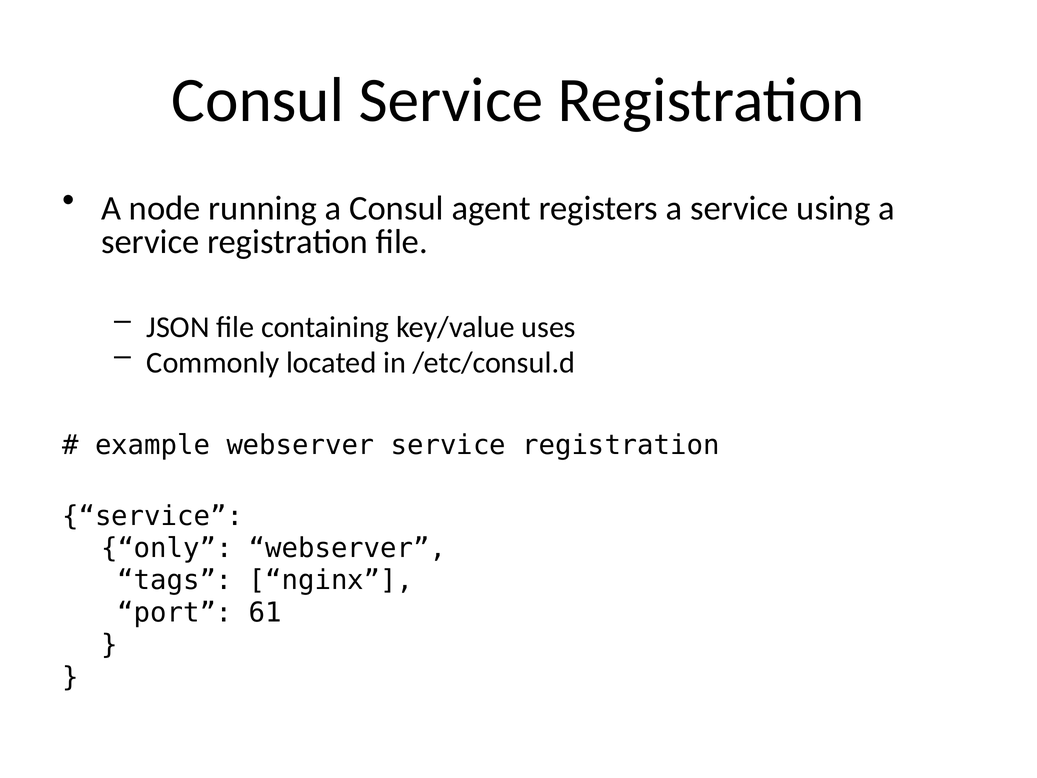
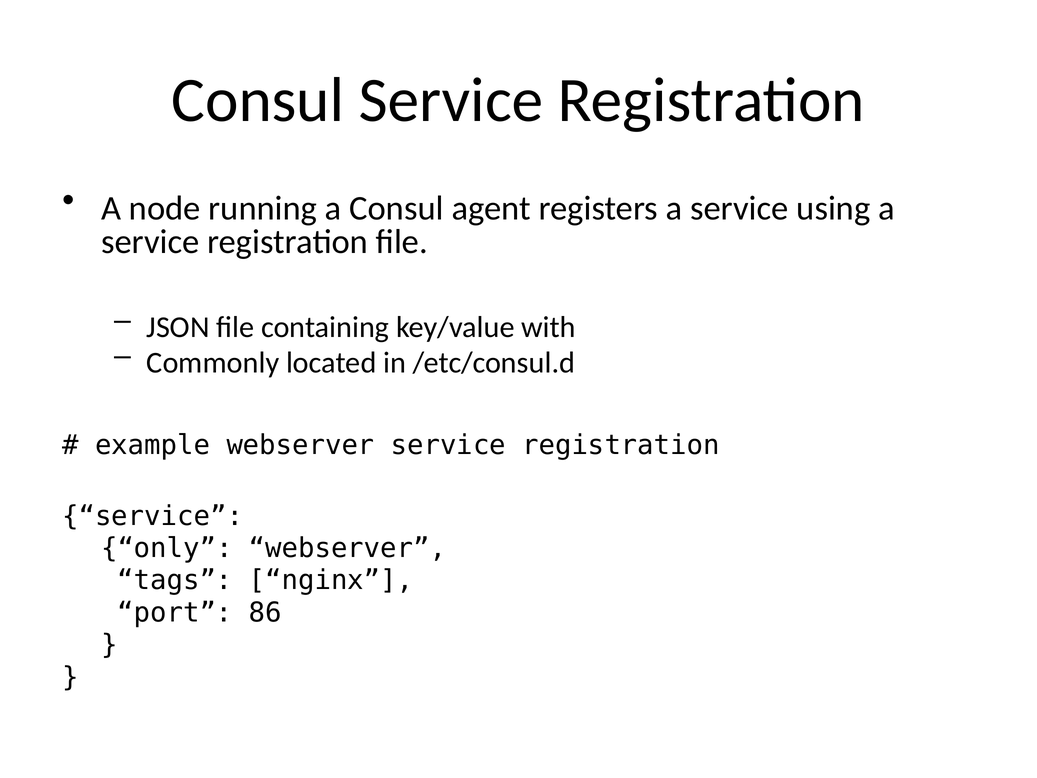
uses: uses -> with
61: 61 -> 86
